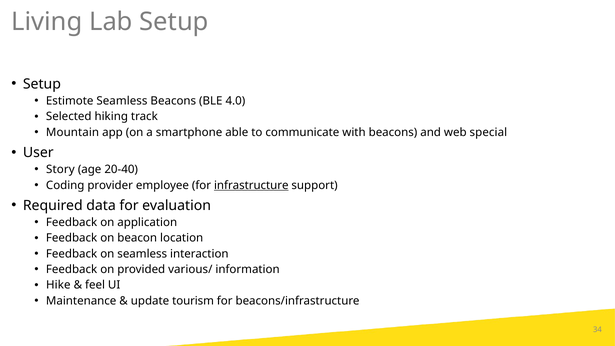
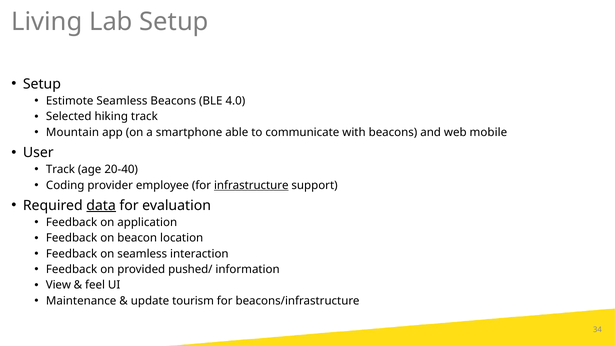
special: special -> mobile
Story at (60, 170): Story -> Track
data underline: none -> present
various/: various/ -> pushed/
Hike: Hike -> View
